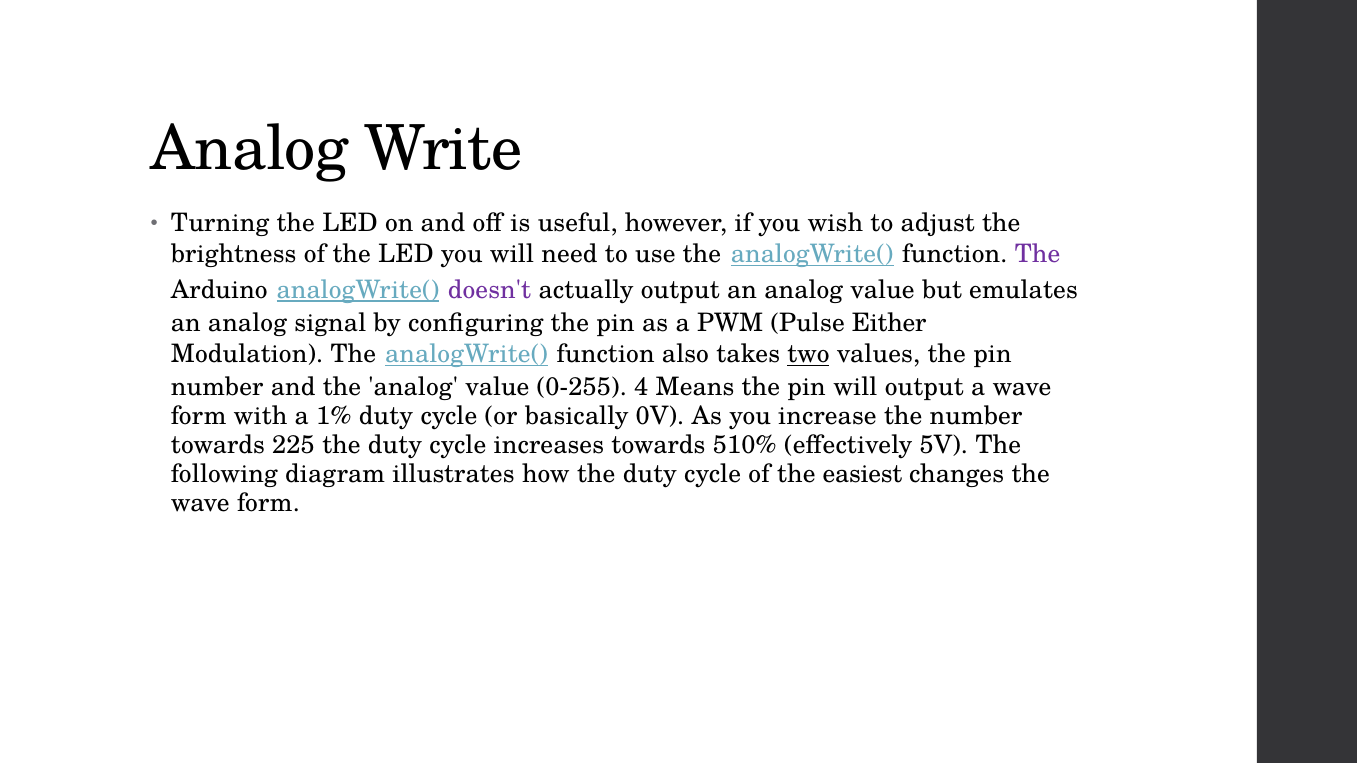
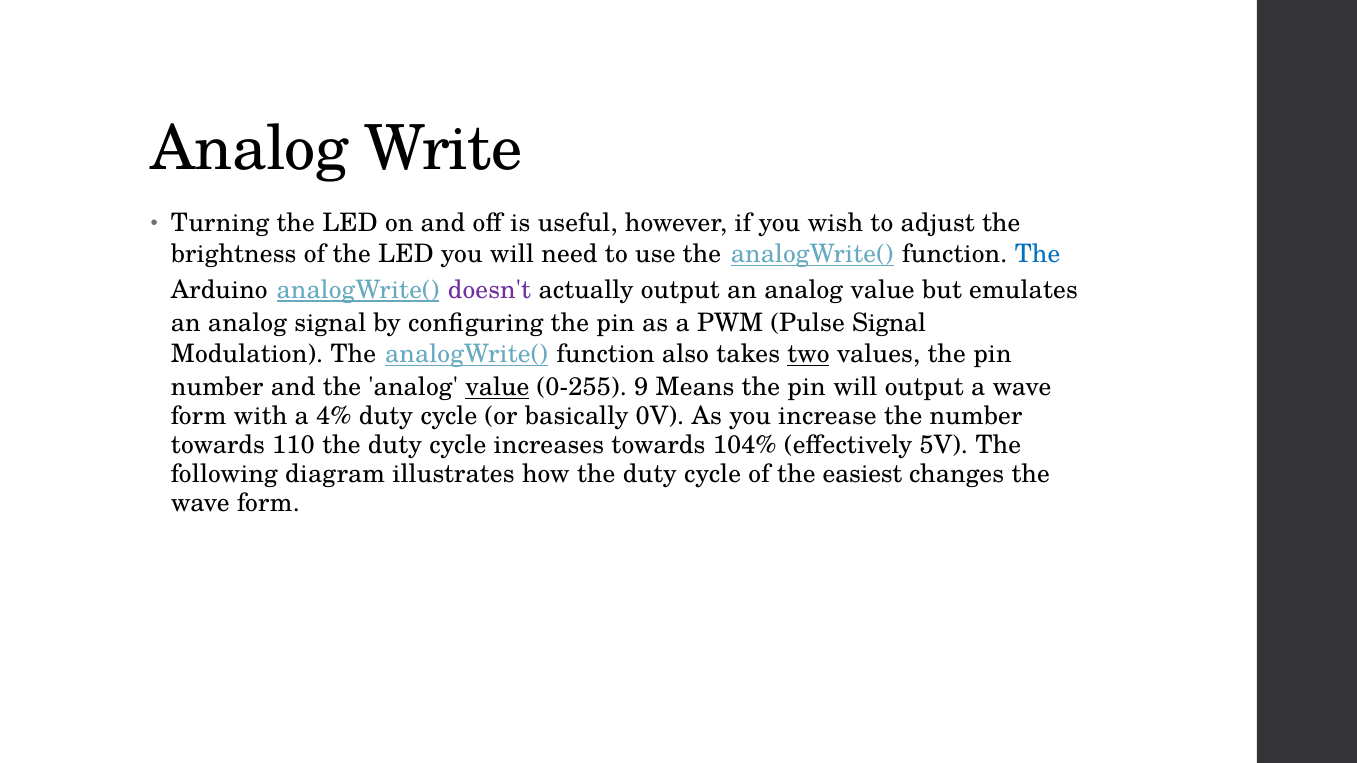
The at (1038, 255) colour: purple -> blue
Pulse Either: Either -> Signal
value at (497, 388) underline: none -> present
4: 4 -> 9
1%: 1% -> 4%
225: 225 -> 110
510%: 510% -> 104%
